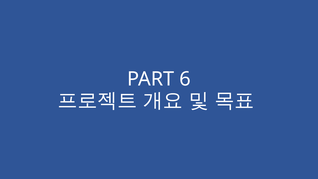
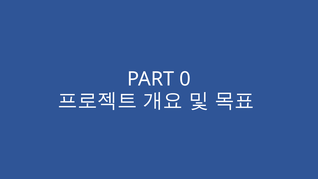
6: 6 -> 0
